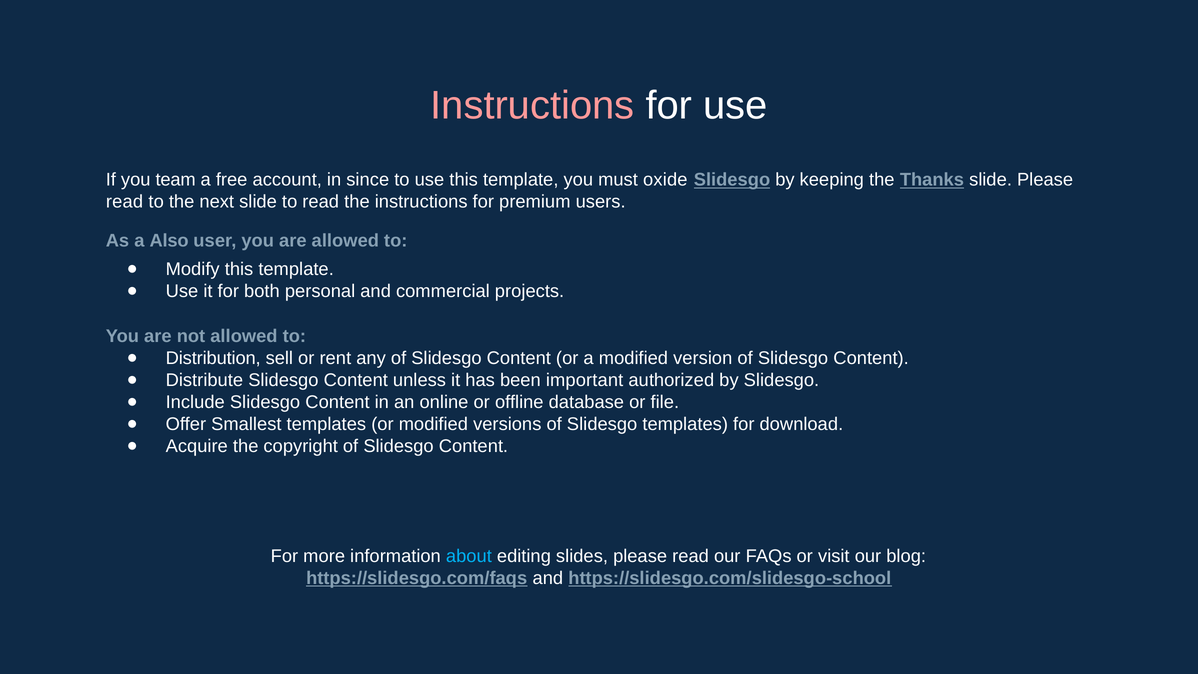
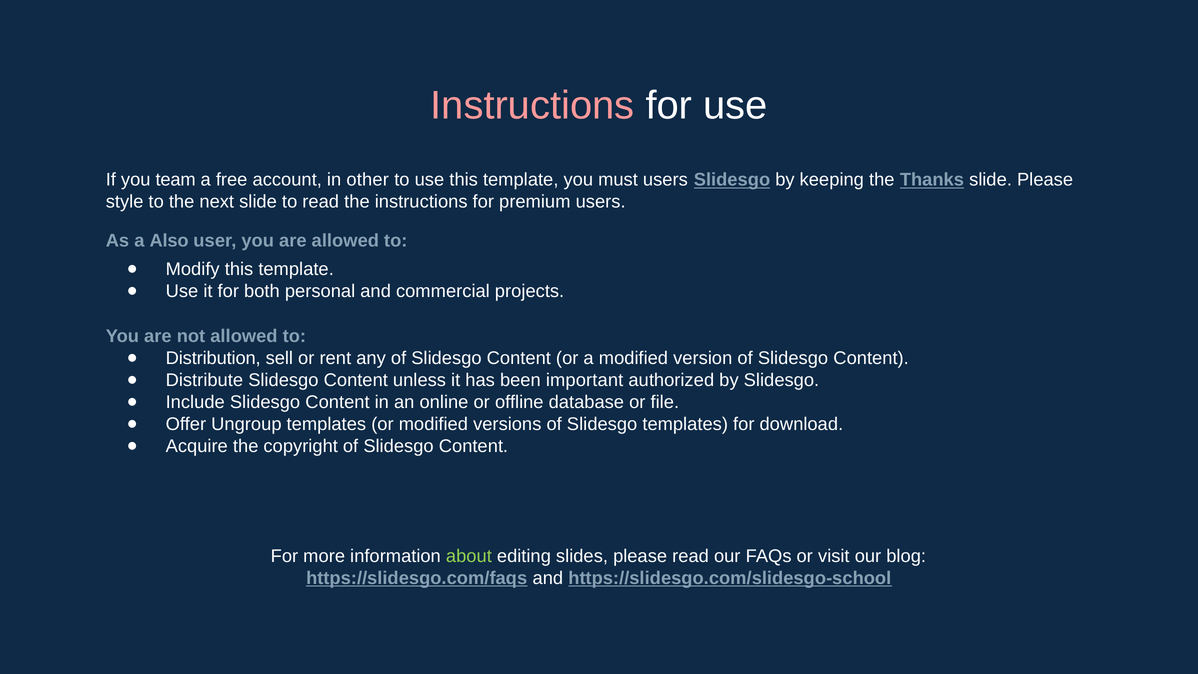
since: since -> other
must oxide: oxide -> users
read at (125, 202): read -> style
Smallest: Smallest -> Ungroup
about colour: light blue -> light green
